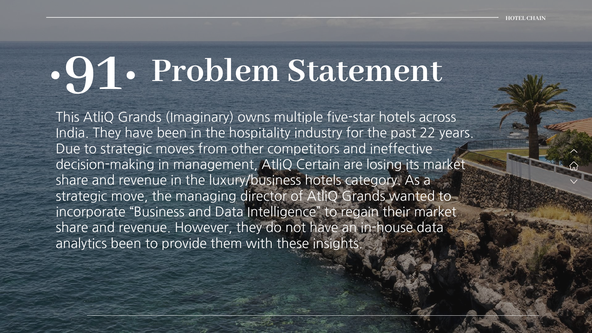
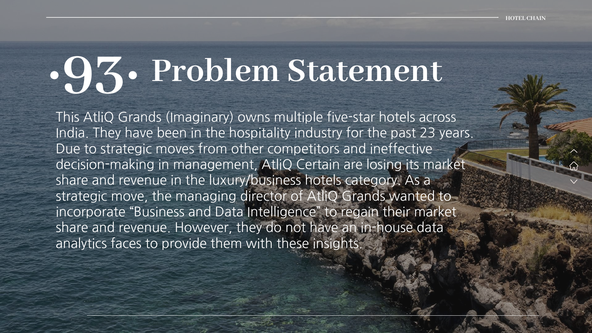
·91·: ·91· -> ·93·
22: 22 -> 23
analytics been: been -> faces
